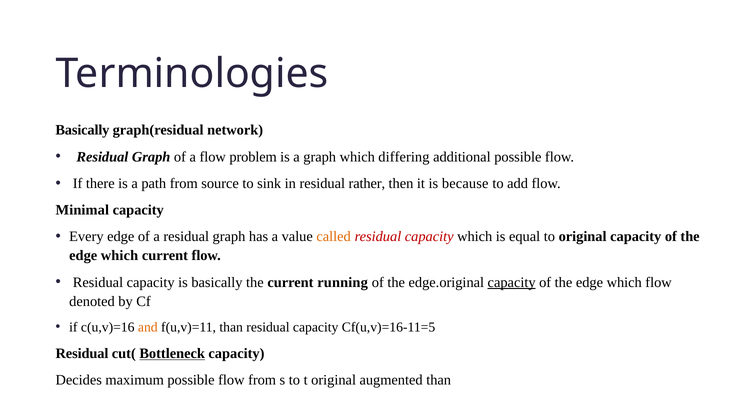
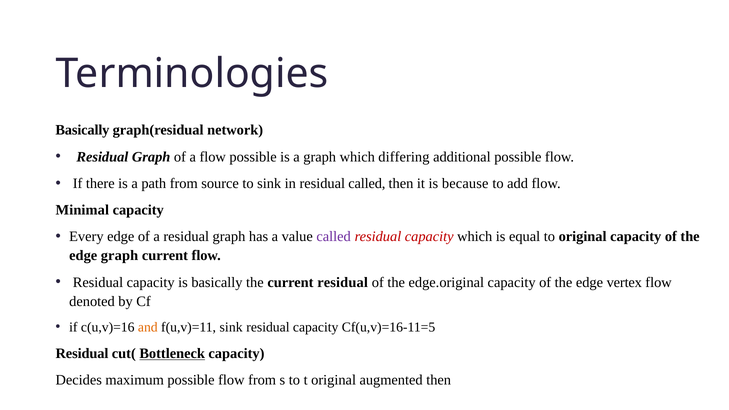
flow problem: problem -> possible
residual rather: rather -> called
called at (334, 237) colour: orange -> purple
which at (119, 256): which -> graph
current running: running -> residual
capacity at (512, 282) underline: present -> none
which at (624, 282): which -> vertex
f(u,v)=11 than: than -> sink
augmented than: than -> then
